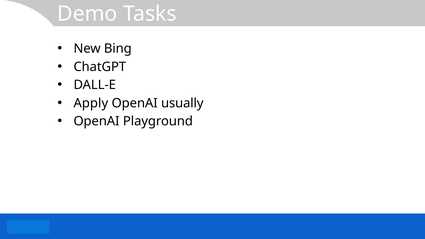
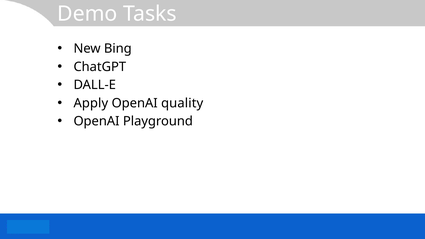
usually: usually -> quality
